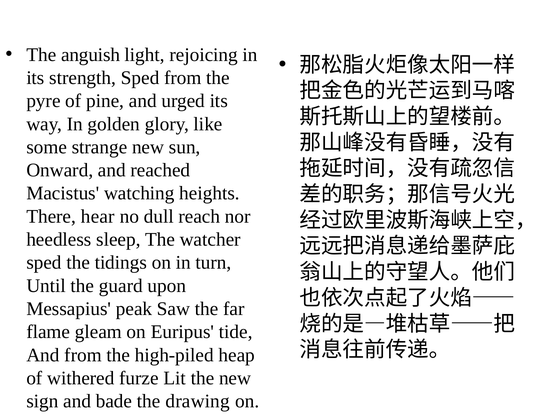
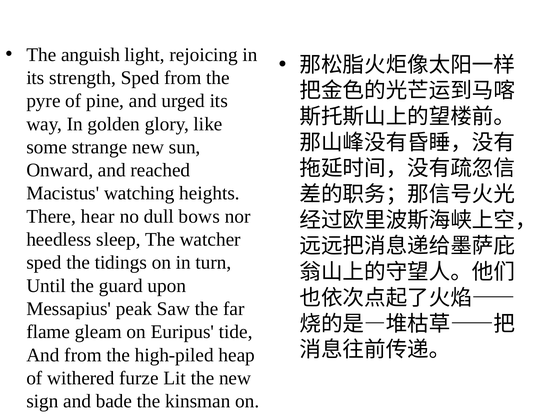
reach: reach -> bows
drawing: drawing -> kinsman
